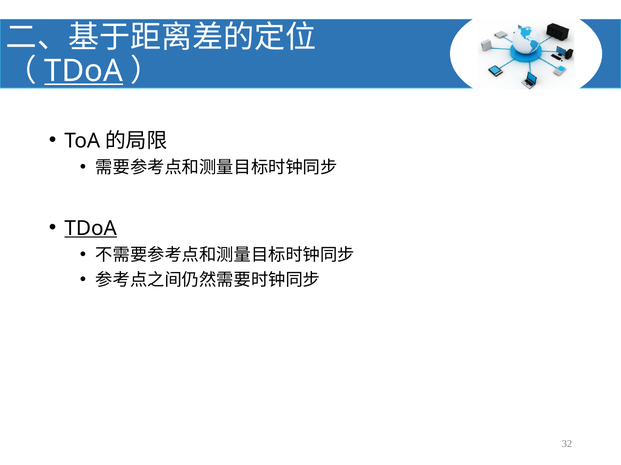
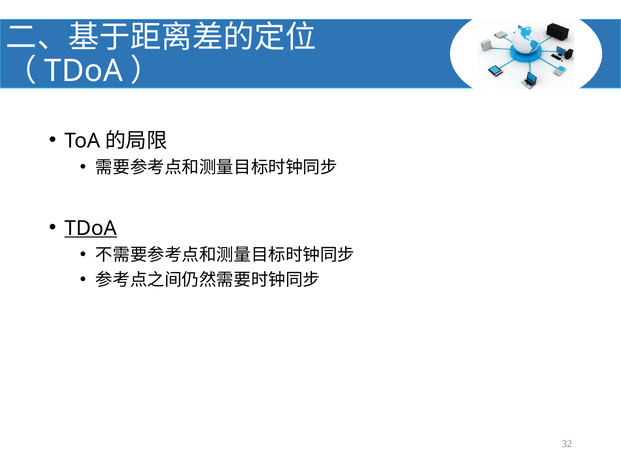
TDoA at (84, 71) underline: present -> none
